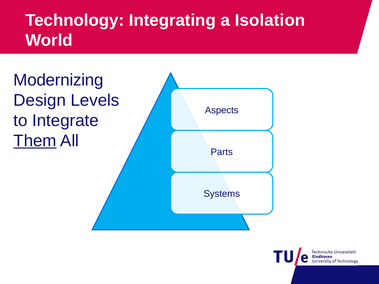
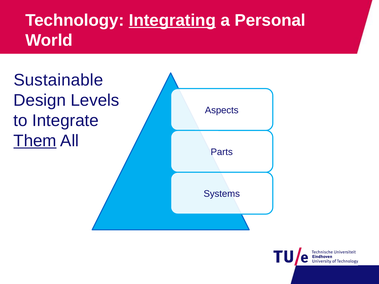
Integrating underline: none -> present
Isolation: Isolation -> Personal
Modernizing: Modernizing -> Sustainable
